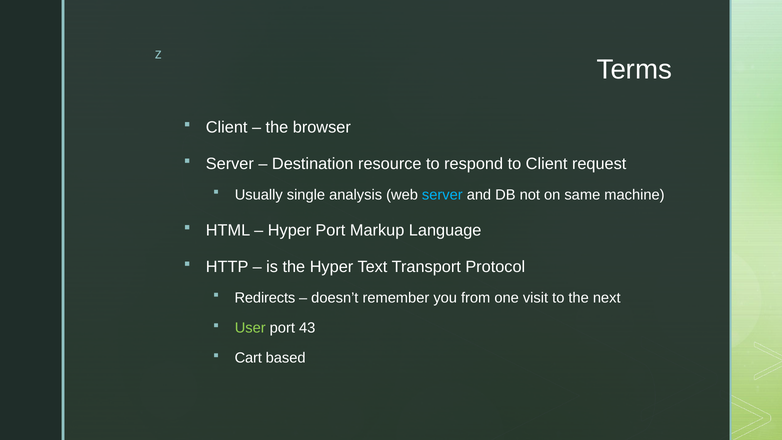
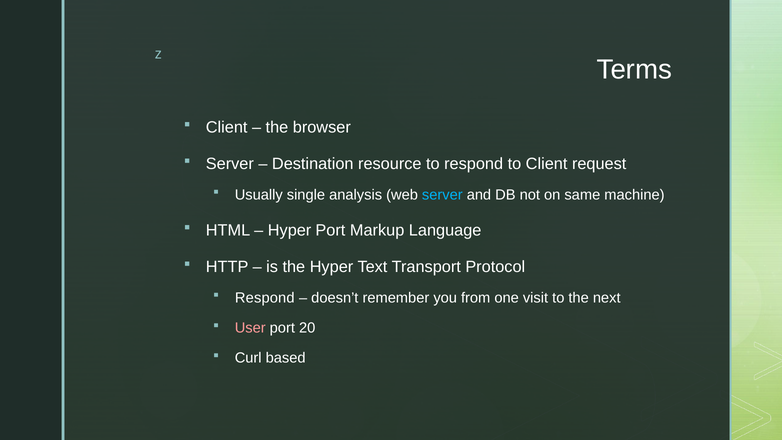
Redirects at (265, 298): Redirects -> Respond
User colour: light green -> pink
43: 43 -> 20
Cart: Cart -> Curl
